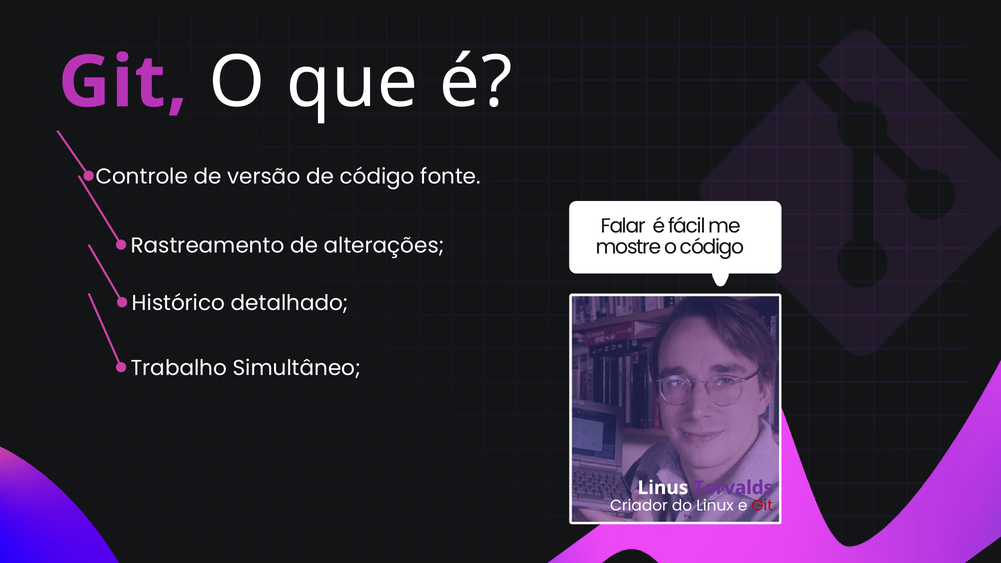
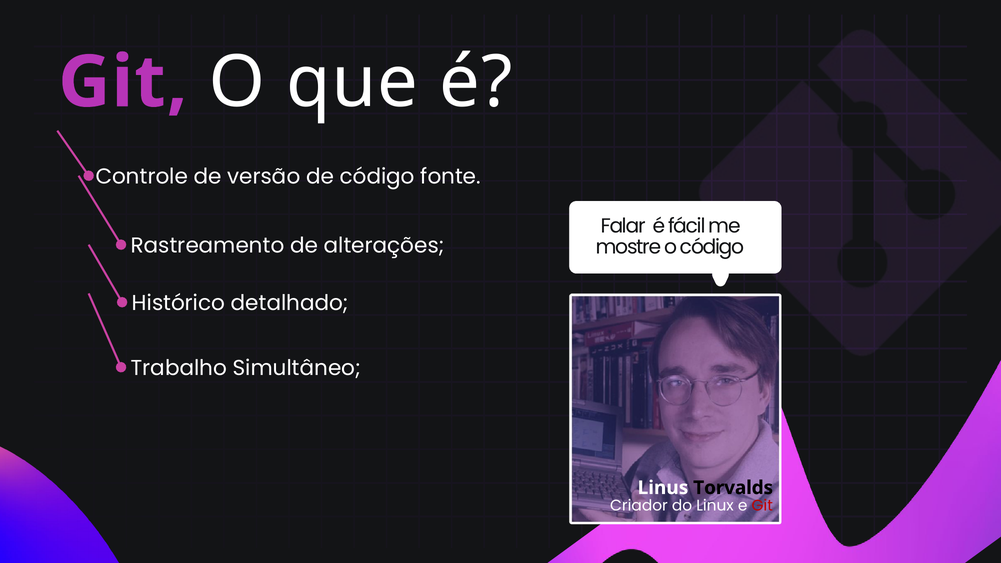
Torvalds colour: purple -> black
